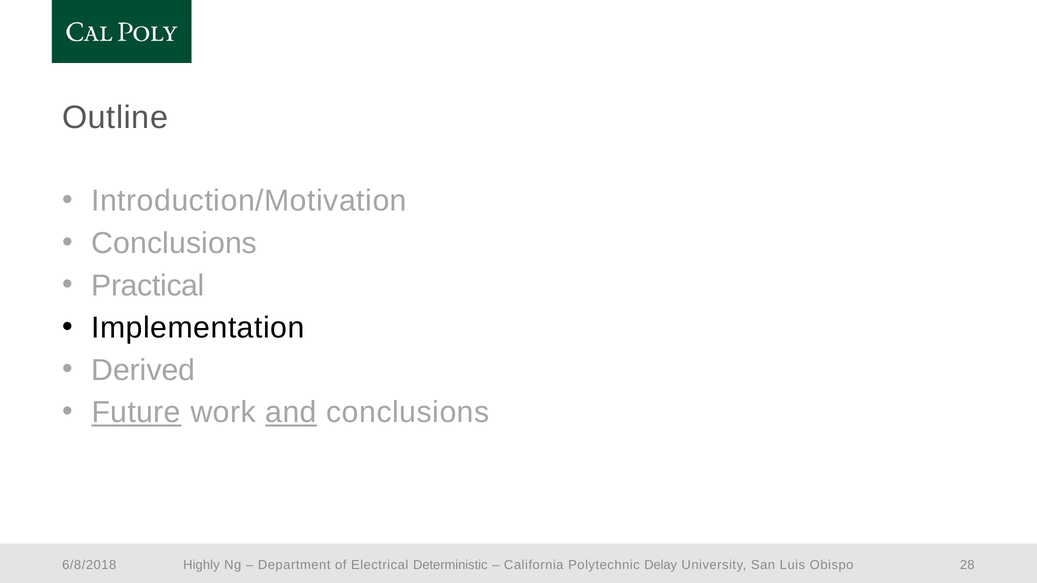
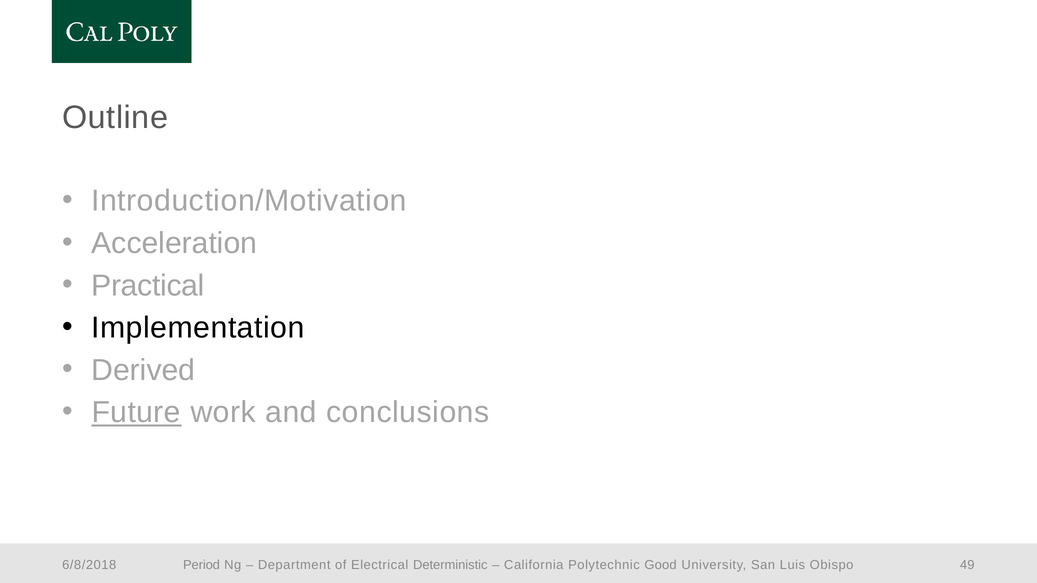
Conclusions at (174, 243): Conclusions -> Acceleration
and underline: present -> none
Highly: Highly -> Period
Delay: Delay -> Good
28: 28 -> 49
